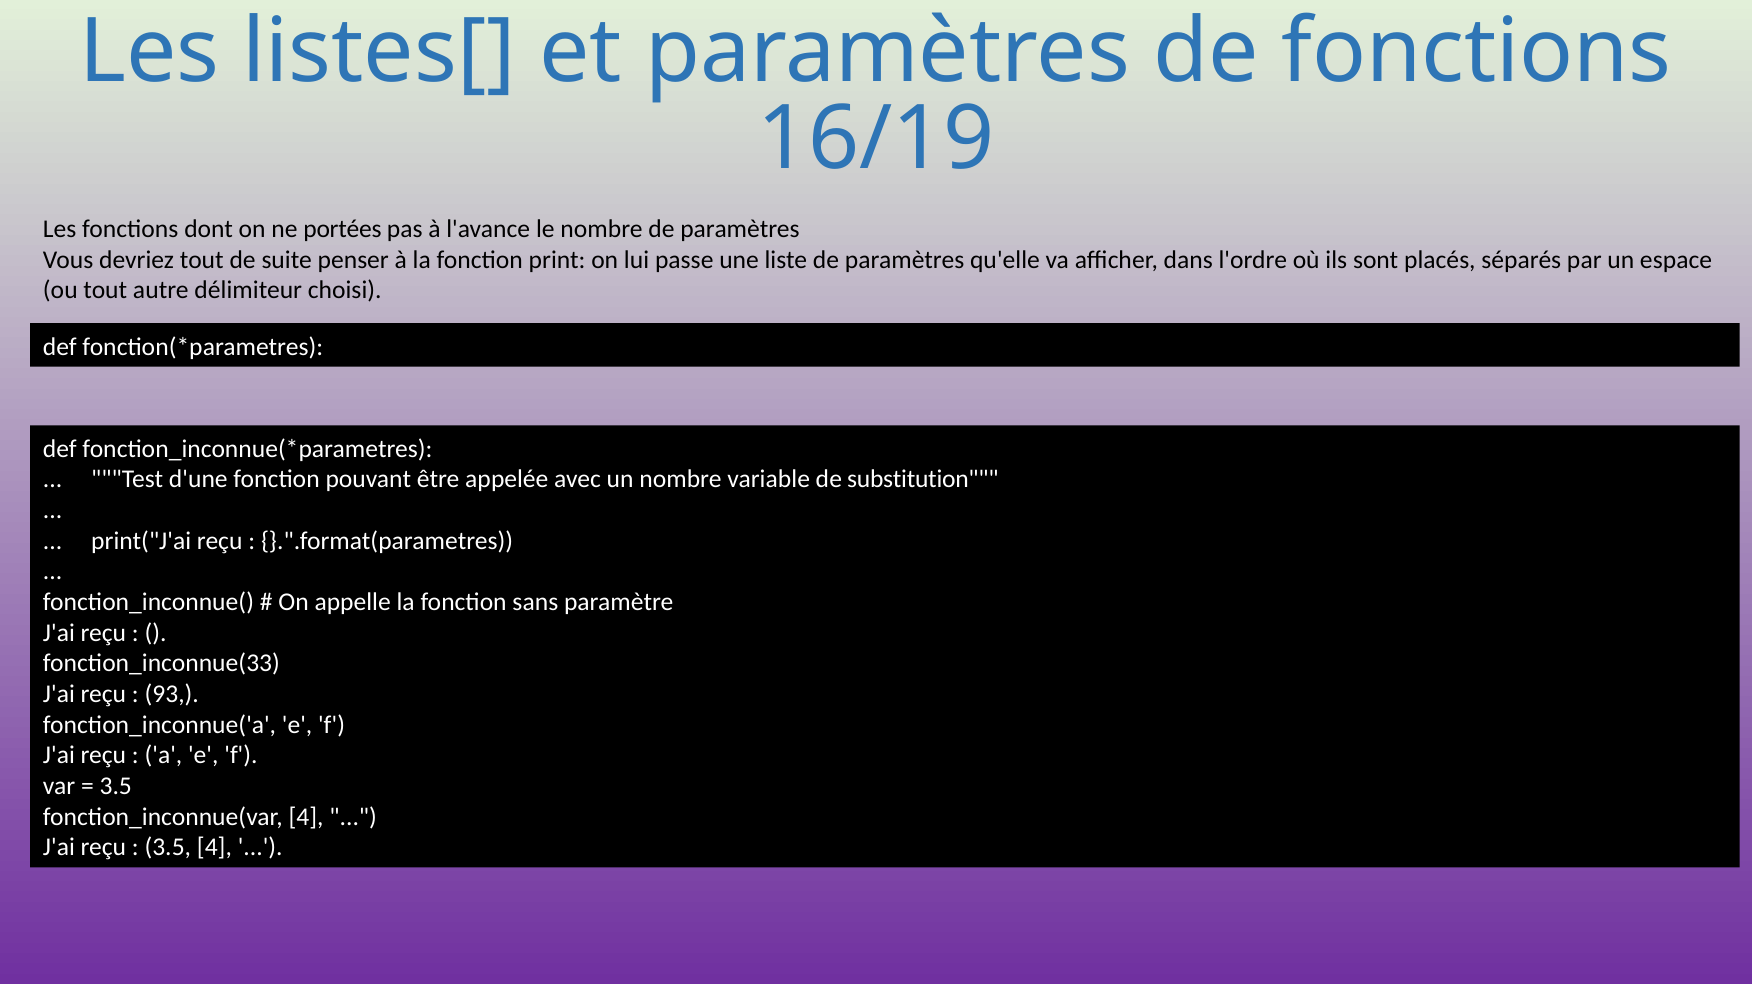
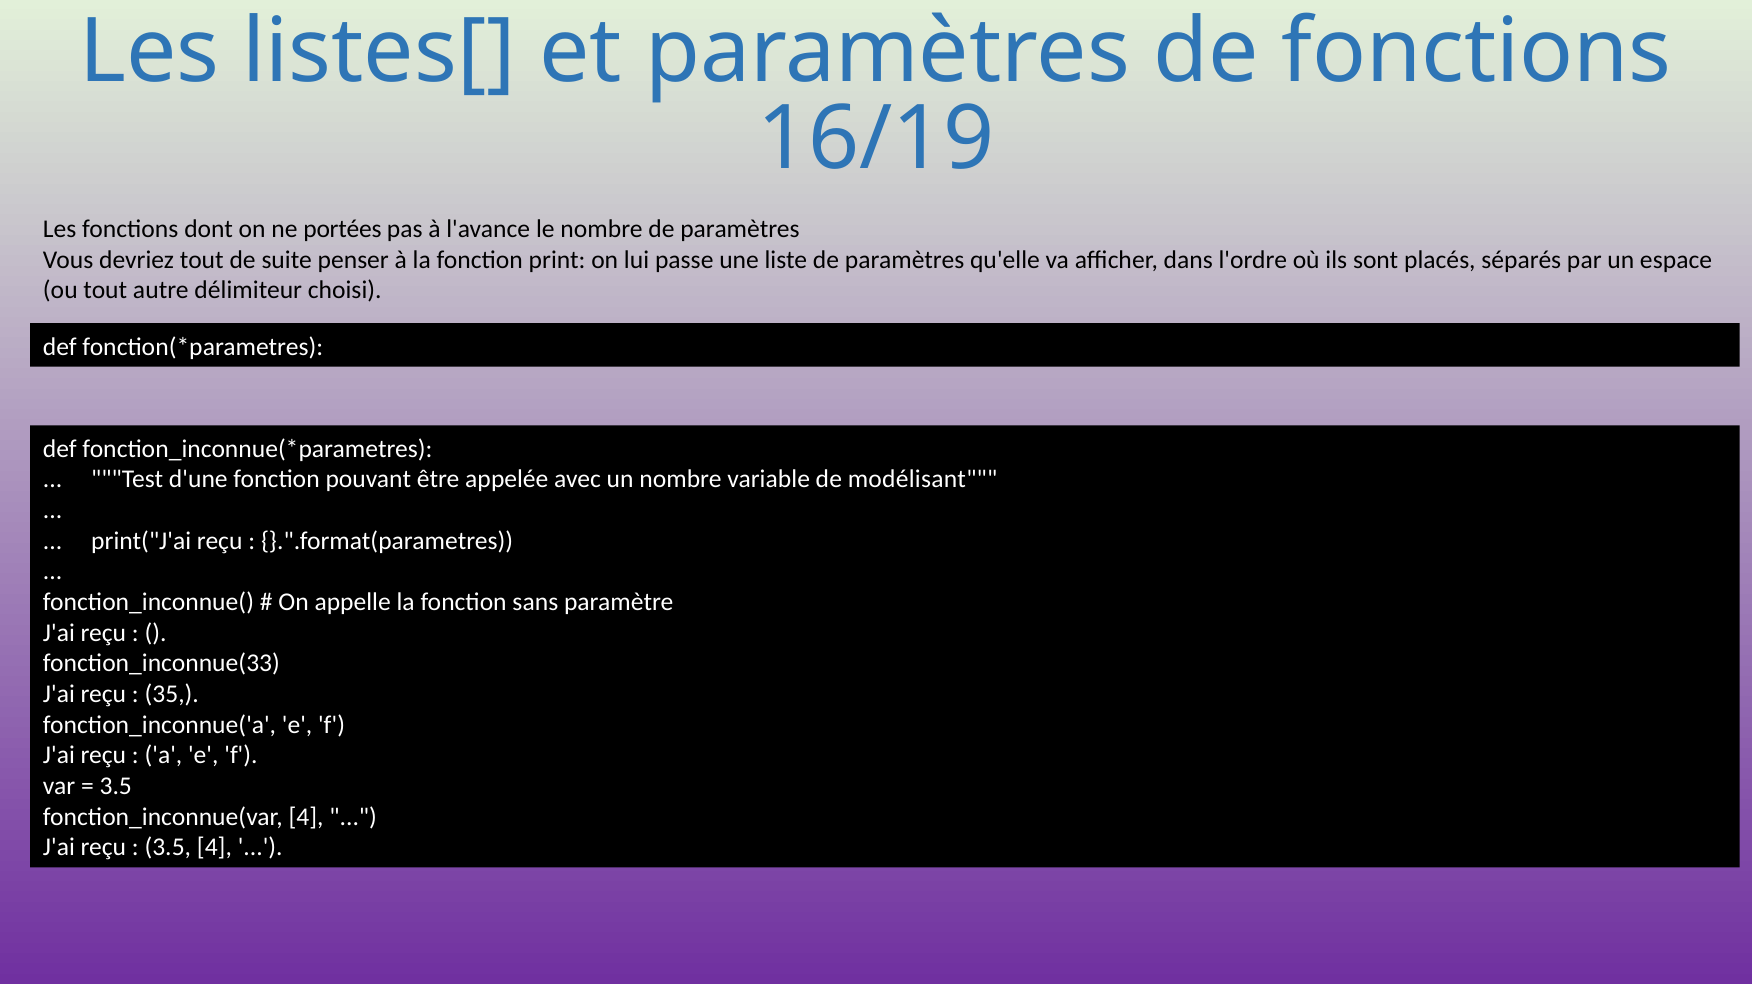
substitution: substitution -> modélisant
93: 93 -> 35
